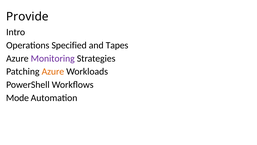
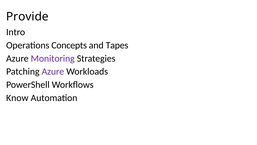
Specified: Specified -> Concepts
Azure at (53, 71) colour: orange -> purple
Mode: Mode -> Know
